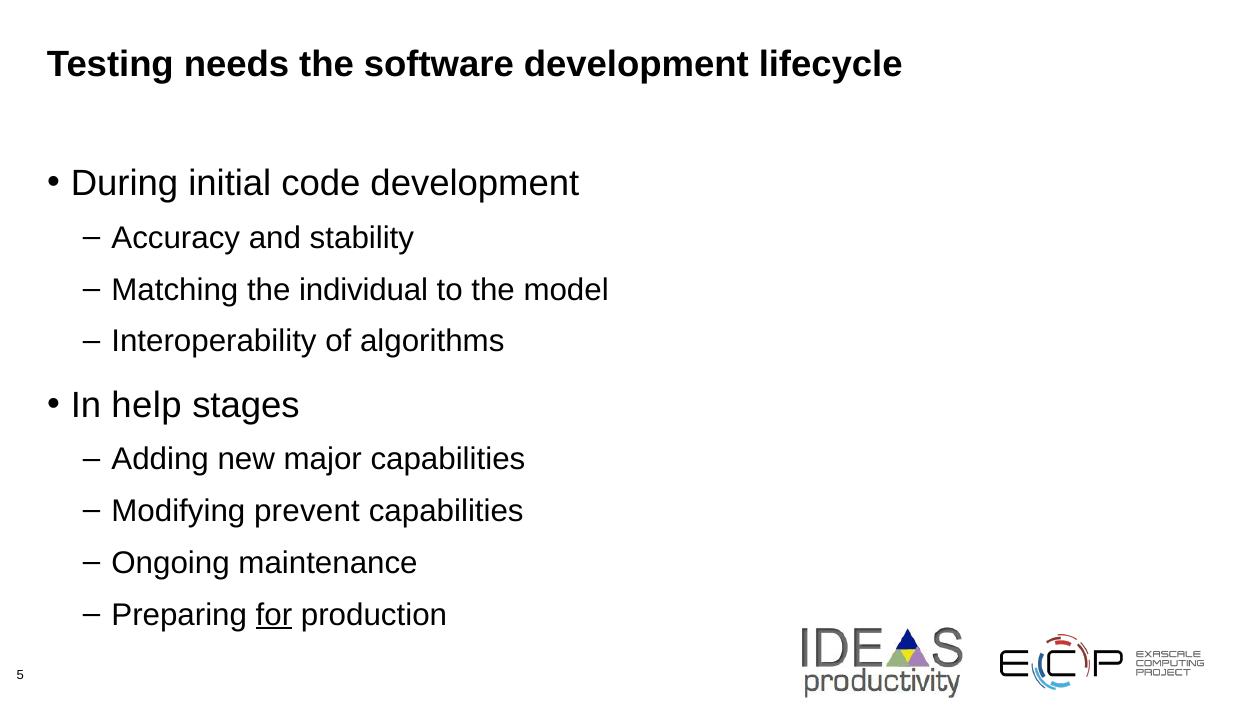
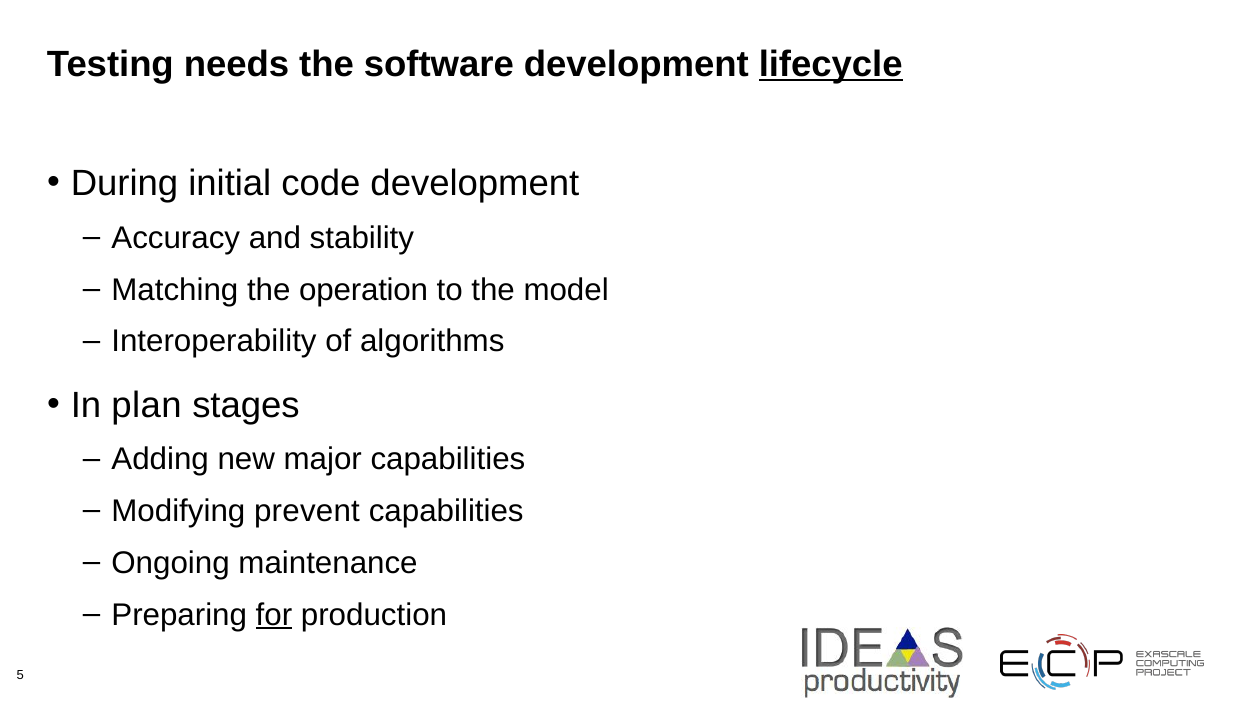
lifecycle underline: none -> present
individual: individual -> operation
help: help -> plan
